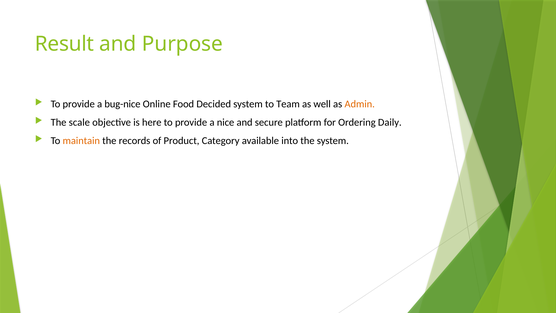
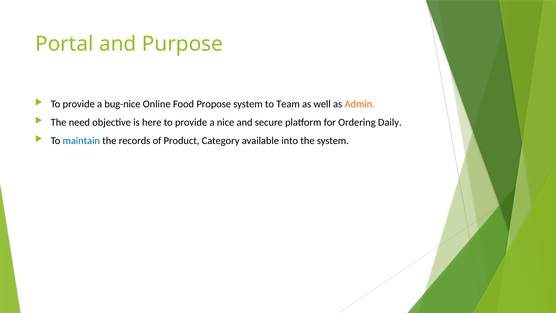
Result: Result -> Portal
Decided: Decided -> Propose
scale: scale -> need
maintain colour: orange -> blue
